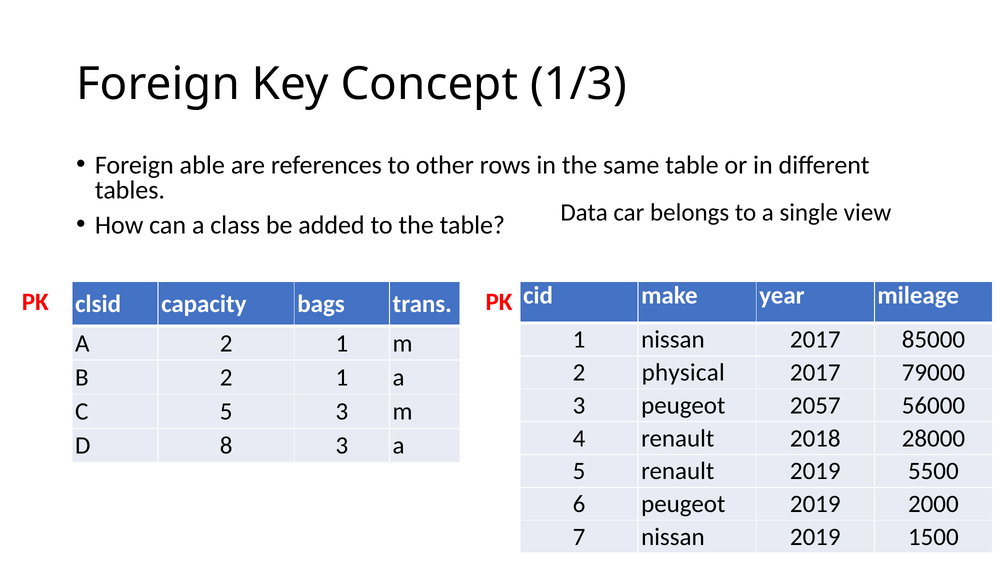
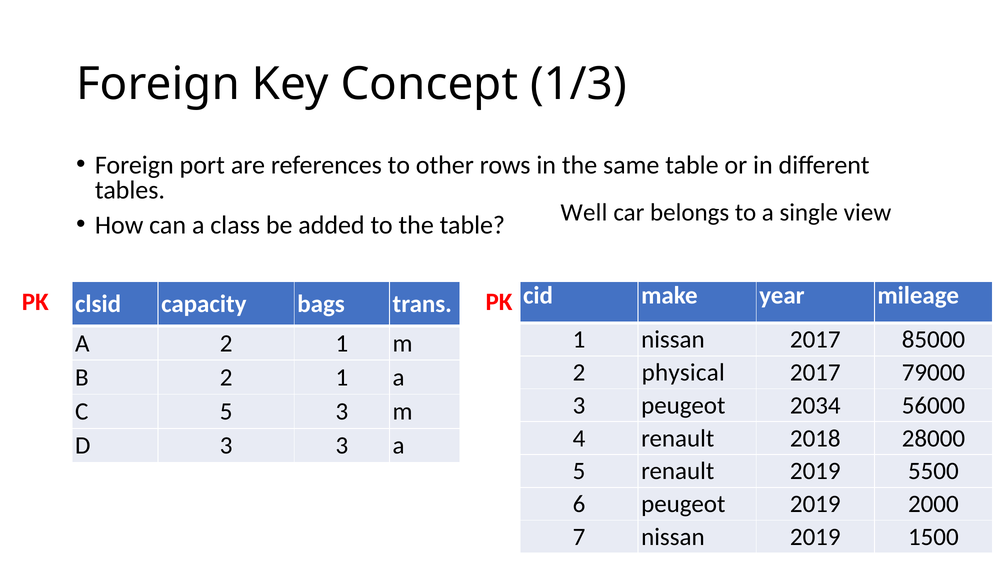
able: able -> port
Data: Data -> Well
2057: 2057 -> 2034
D 8: 8 -> 3
